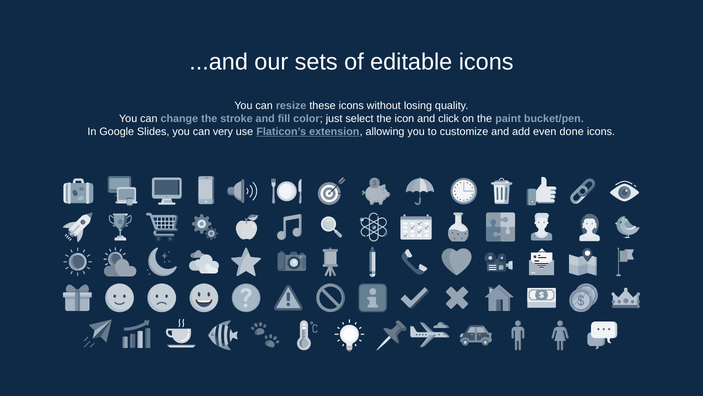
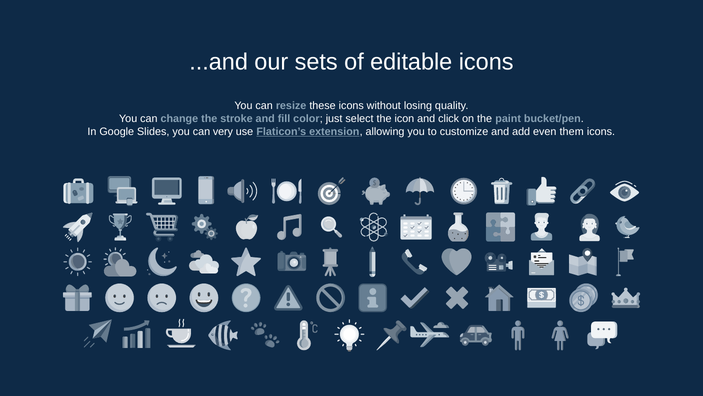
done: done -> them
